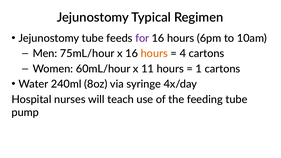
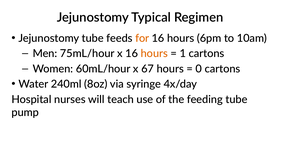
for colour: purple -> orange
4: 4 -> 1
11: 11 -> 67
1: 1 -> 0
